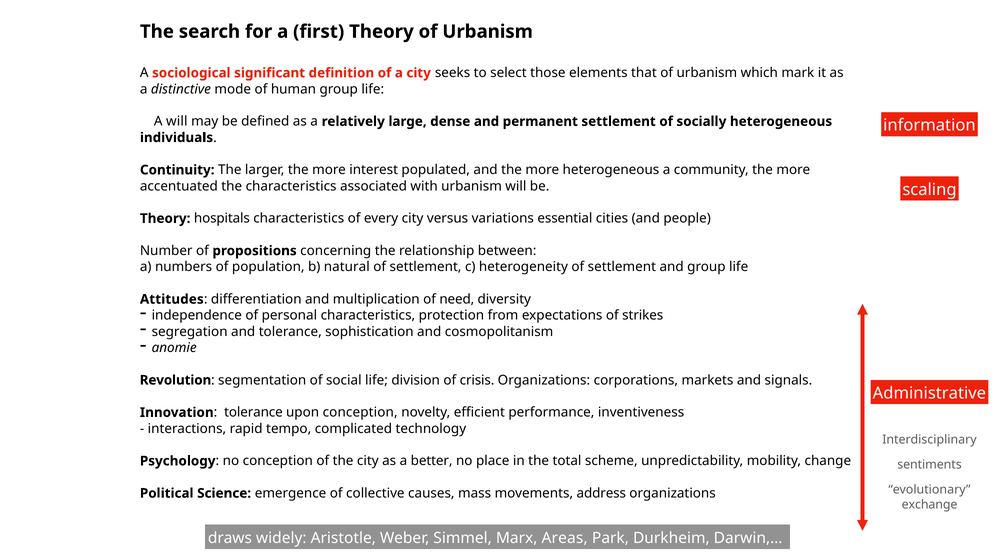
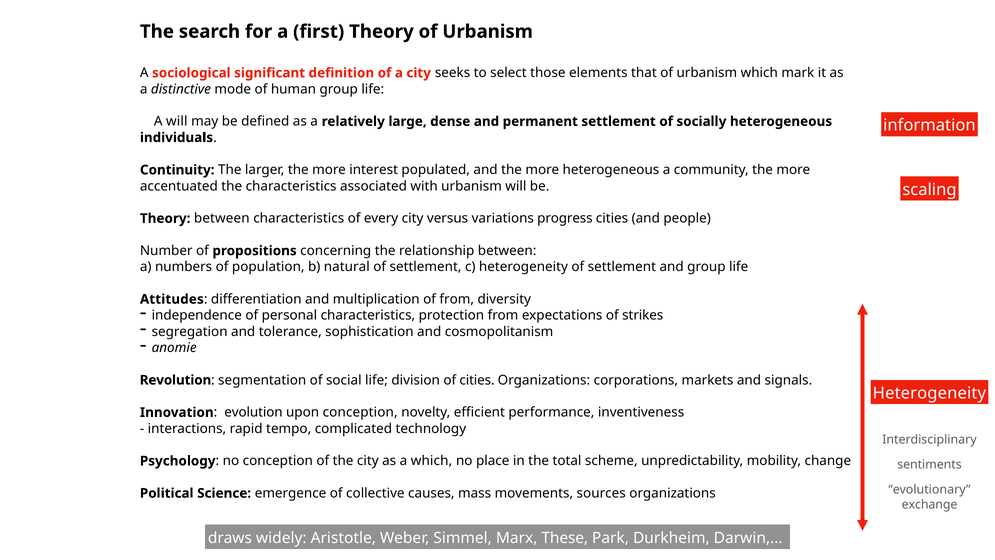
Theory hospitals: hospitals -> between
essential: essential -> progress
of need: need -> from
of crisis: crisis -> cities
Administrative at (929, 393): Administrative -> Heterogeneity
tolerance at (253, 412): tolerance -> evolution
a better: better -> which
address: address -> sources
Areas: Areas -> These
